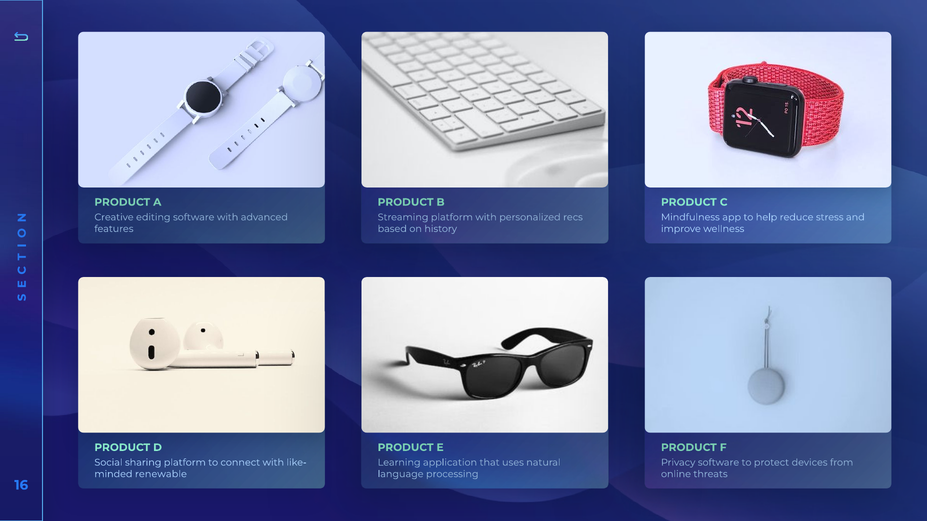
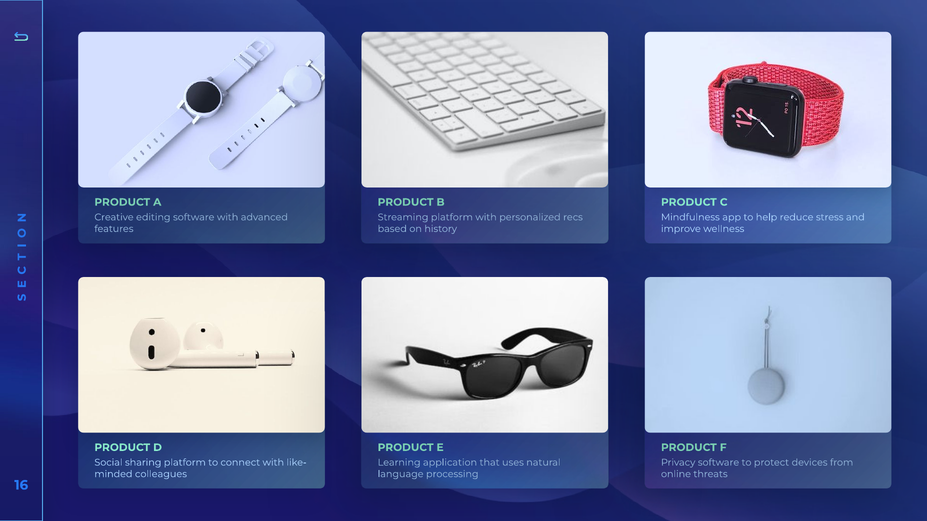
renewable: renewable -> colleagues
